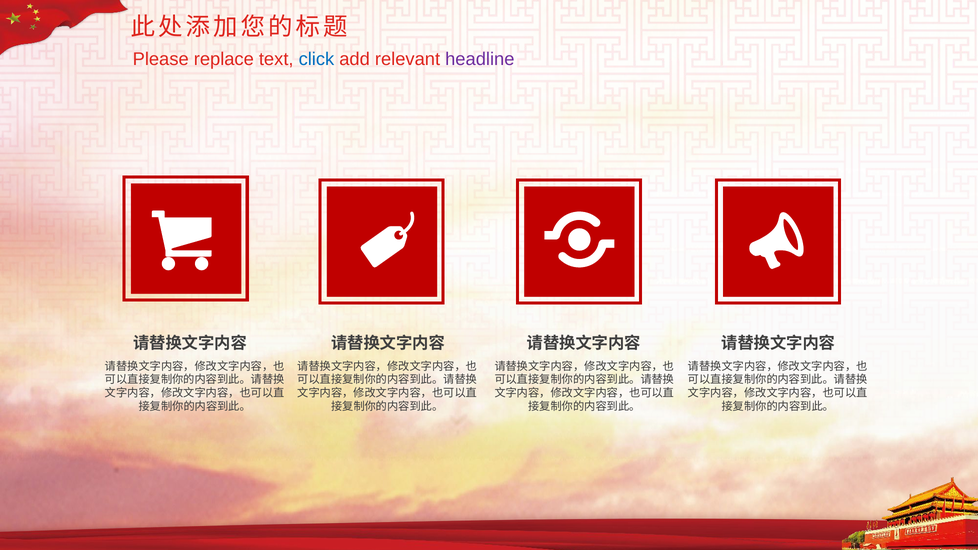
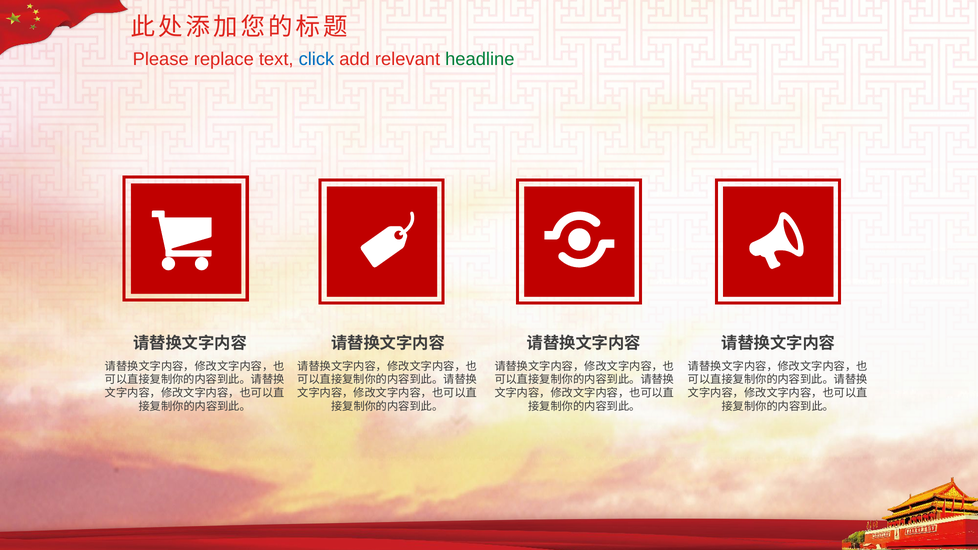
headline colour: purple -> green
